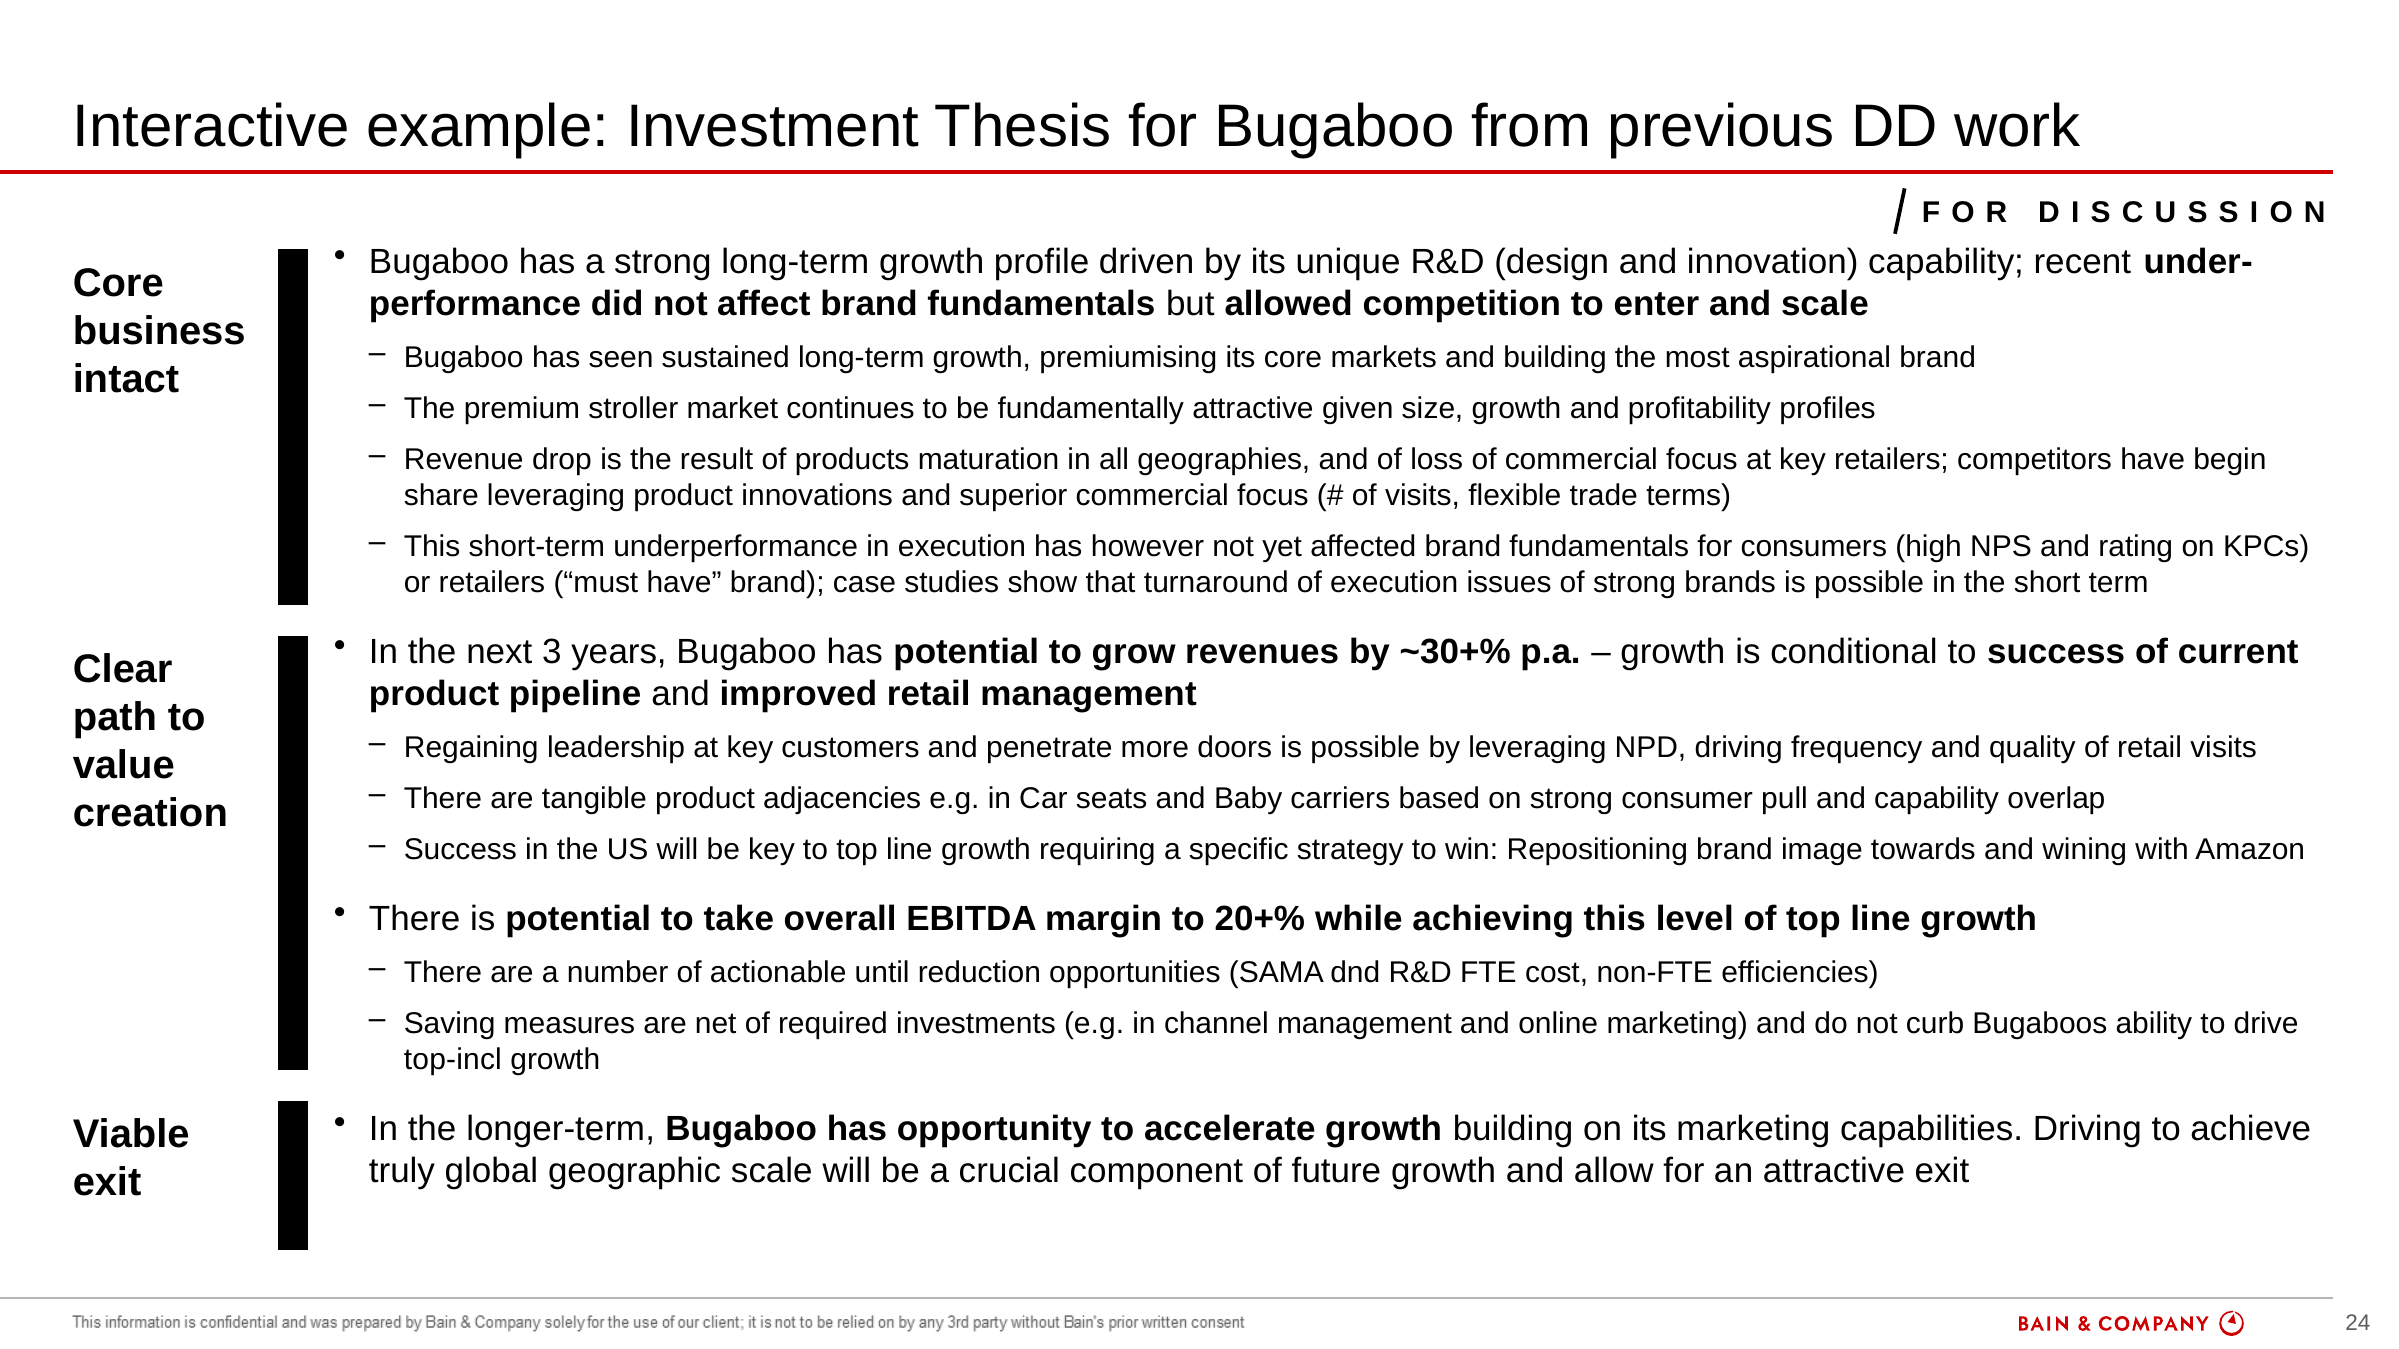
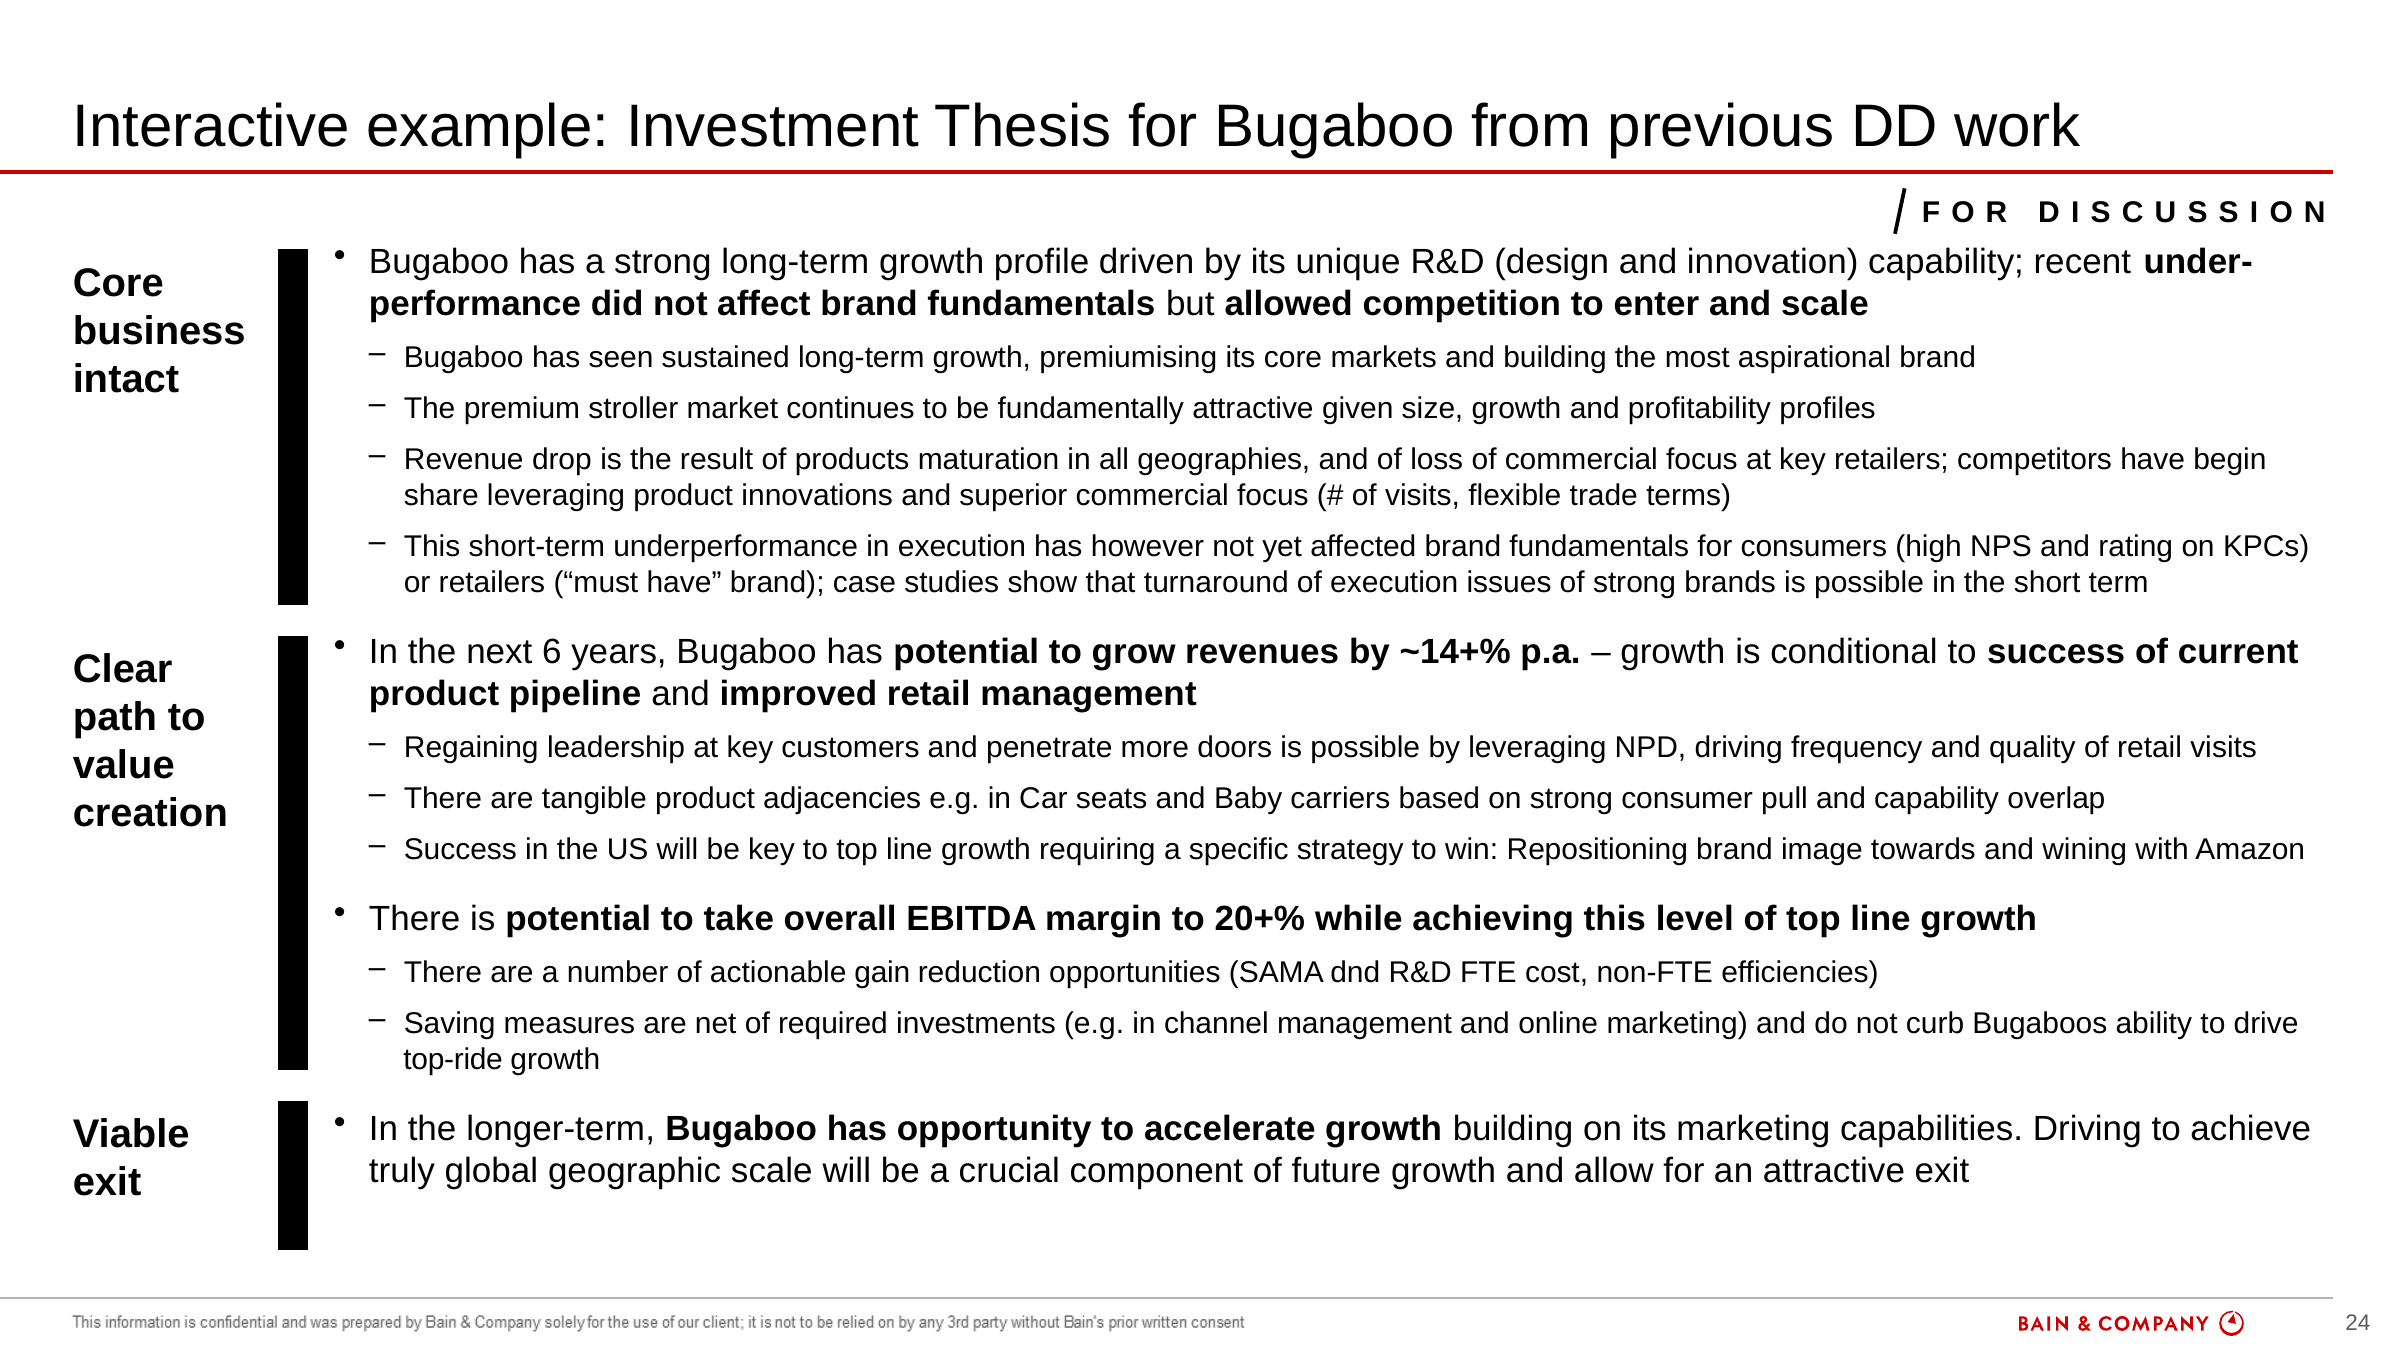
3: 3 -> 6
~30+%: ~30+% -> ~14+%
until: until -> gain
top-incl: top-incl -> top-ride
